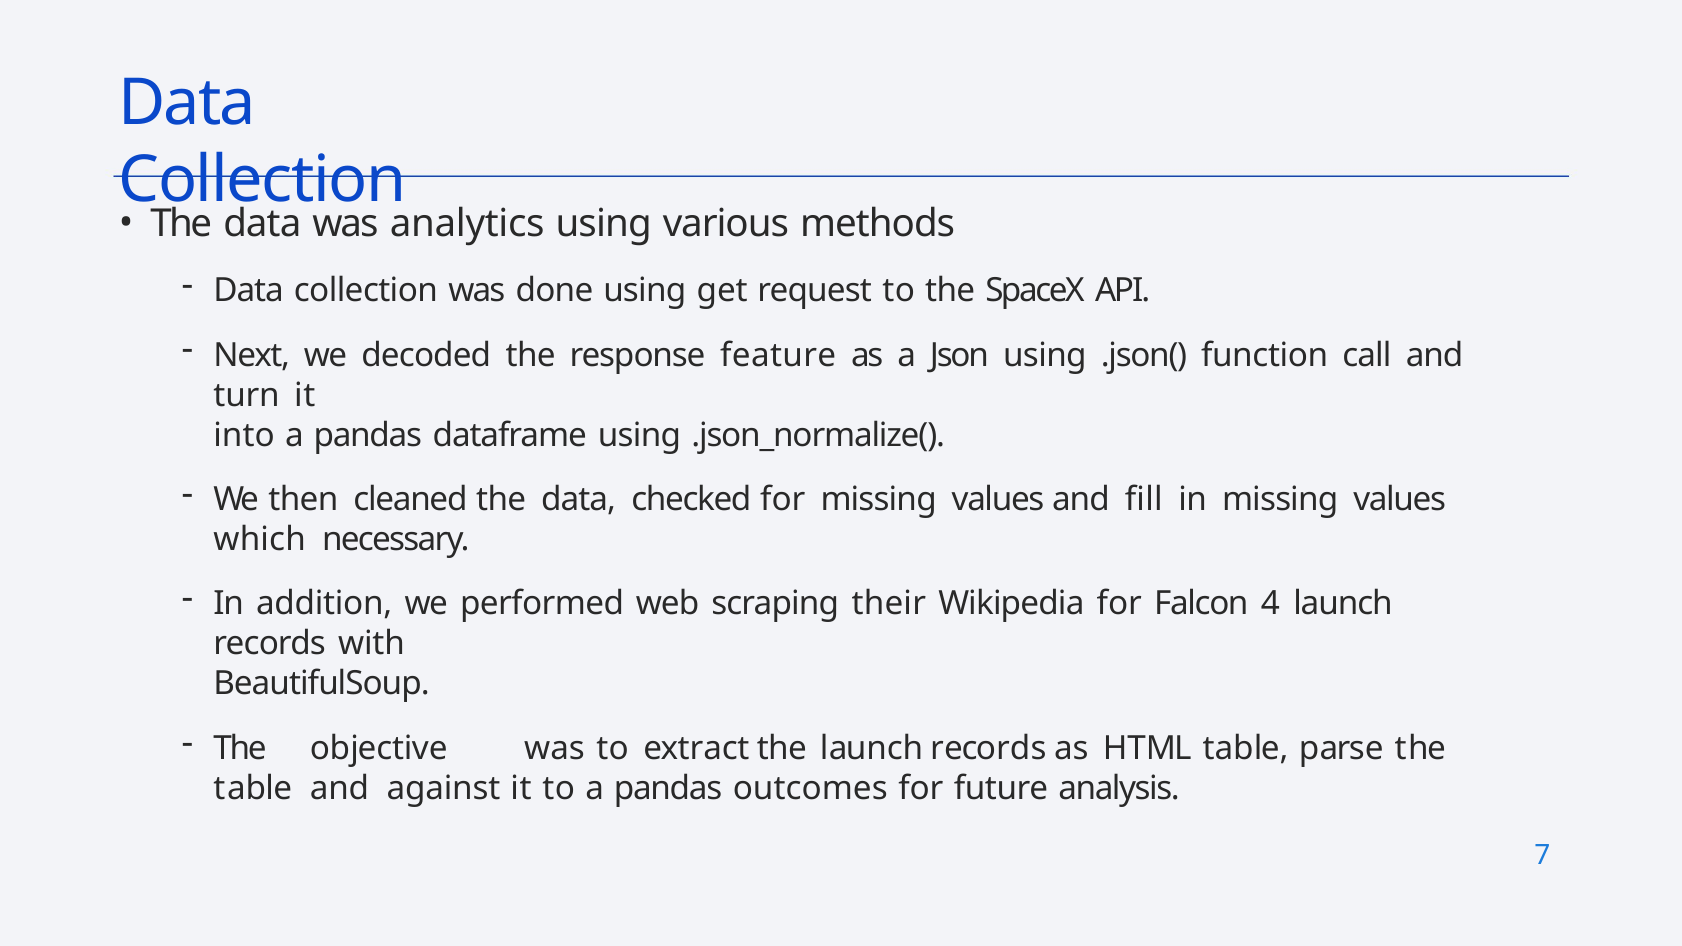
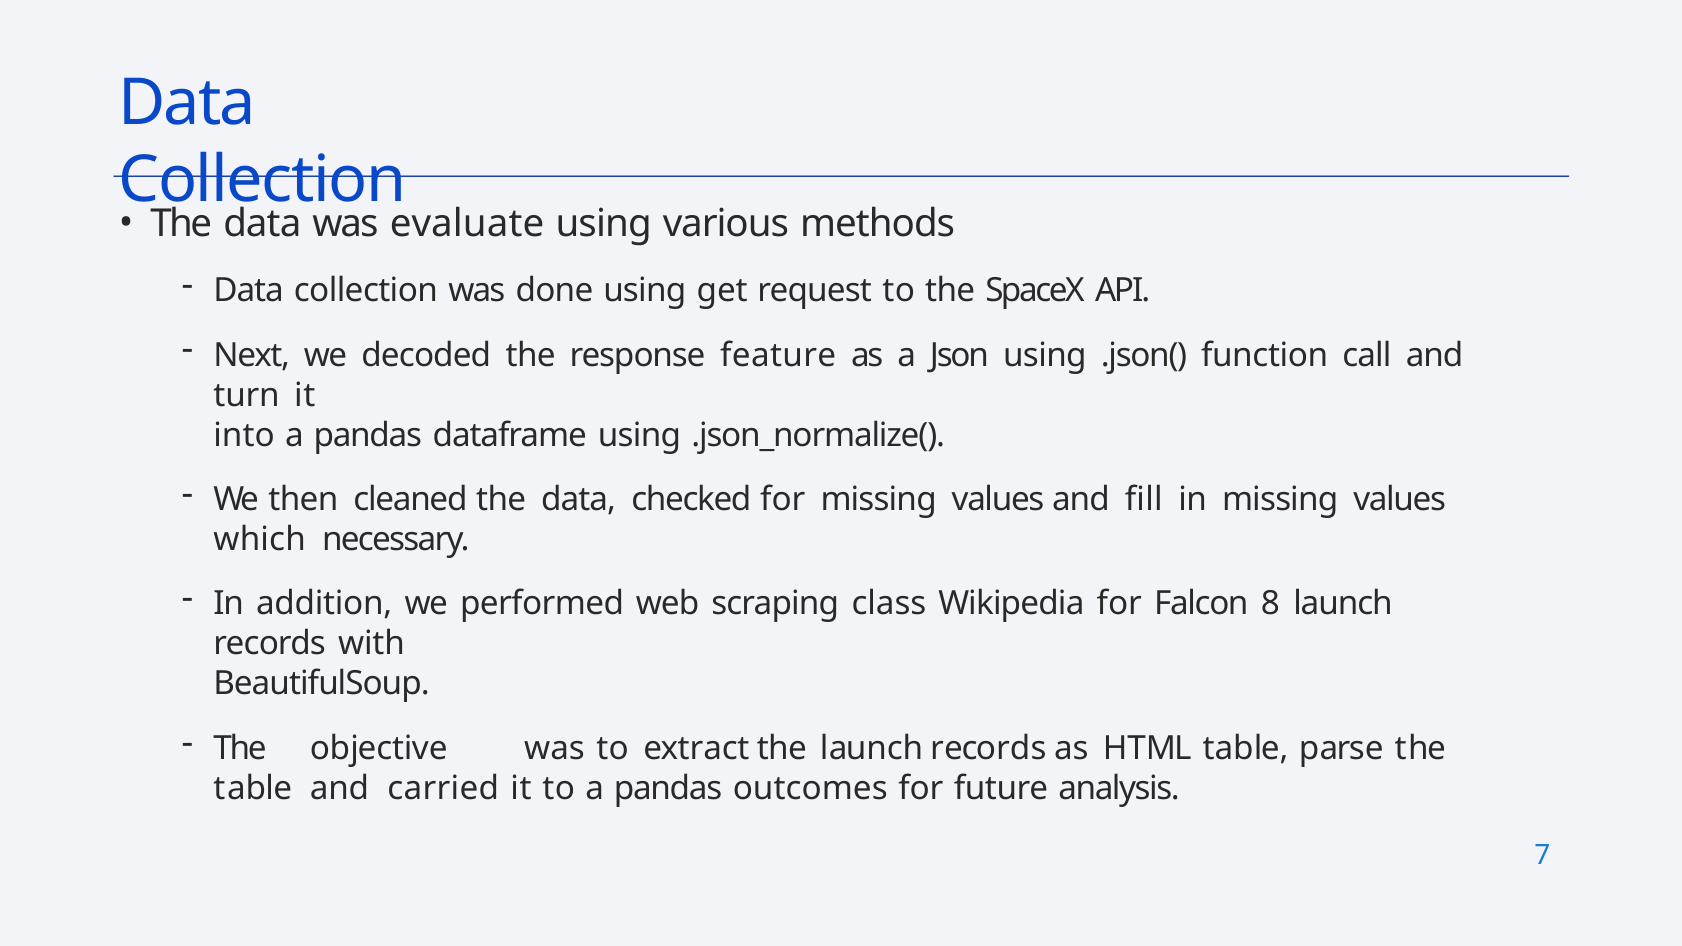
analytics: analytics -> evaluate
their: their -> class
4: 4 -> 8
against: against -> carried
